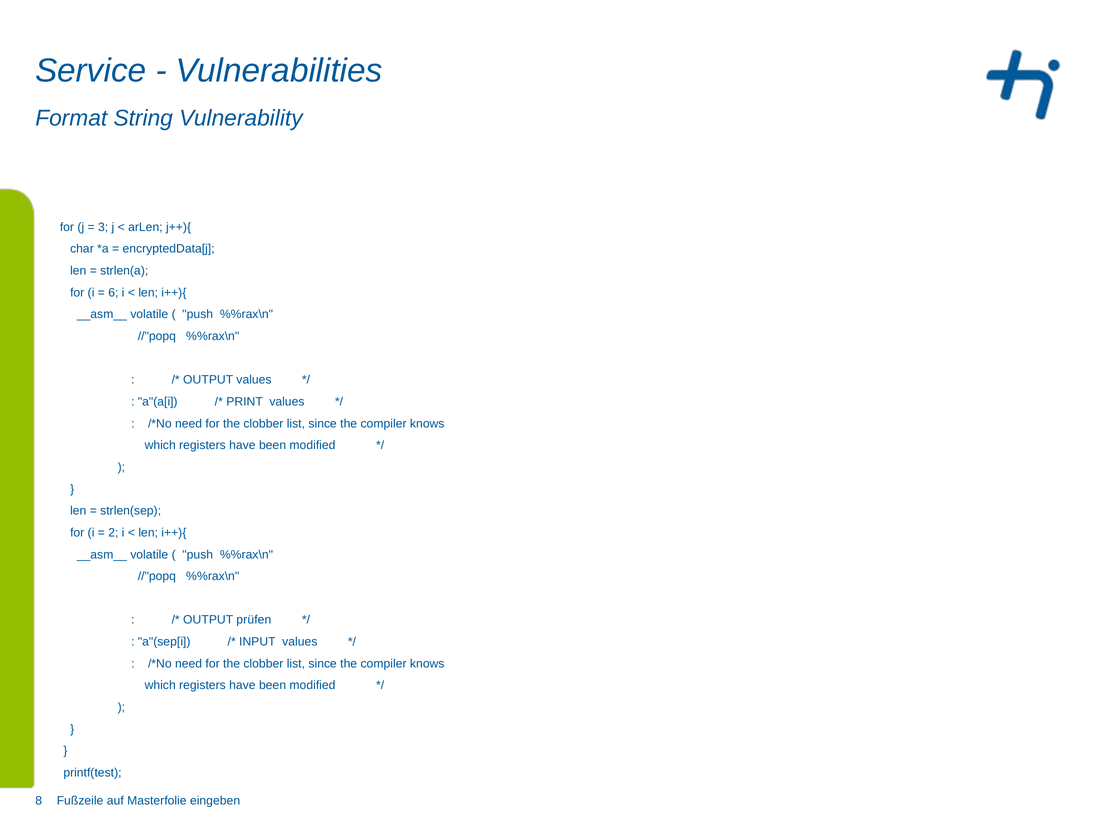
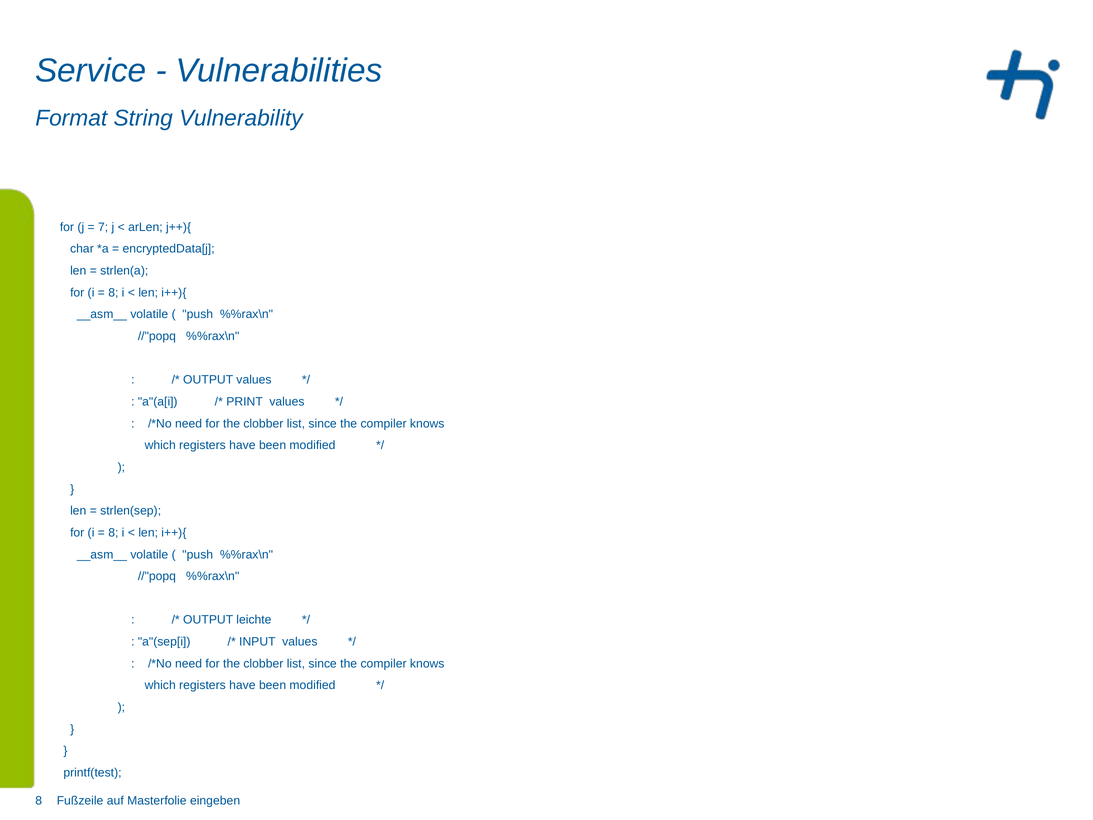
3: 3 -> 7
6 at (113, 293): 6 -> 8
2 at (113, 533): 2 -> 8
prüfen: prüfen -> leichte
